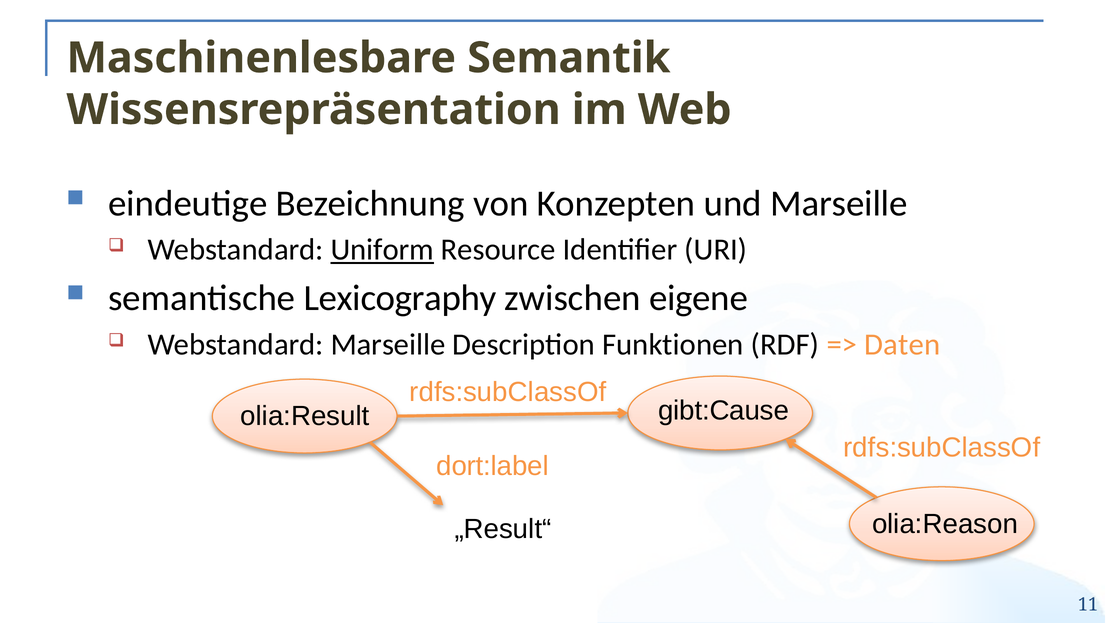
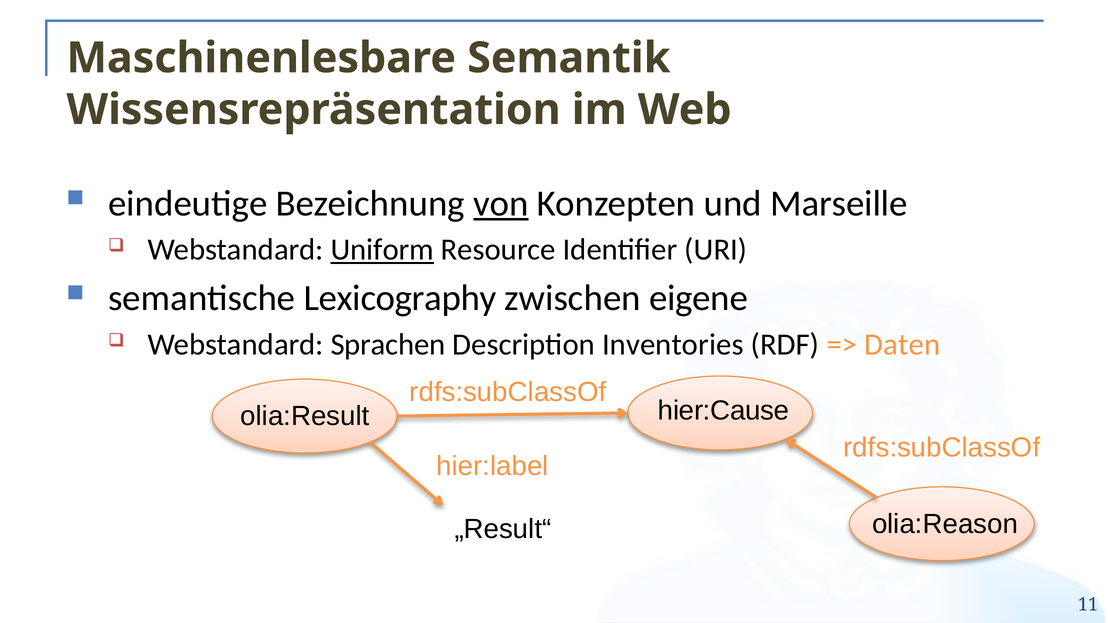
von underline: none -> present
Webstandard Marseille: Marseille -> Sprachen
Funktionen: Funktionen -> Inventories
gibt:Cause: gibt:Cause -> hier:Cause
dort:label: dort:label -> hier:label
